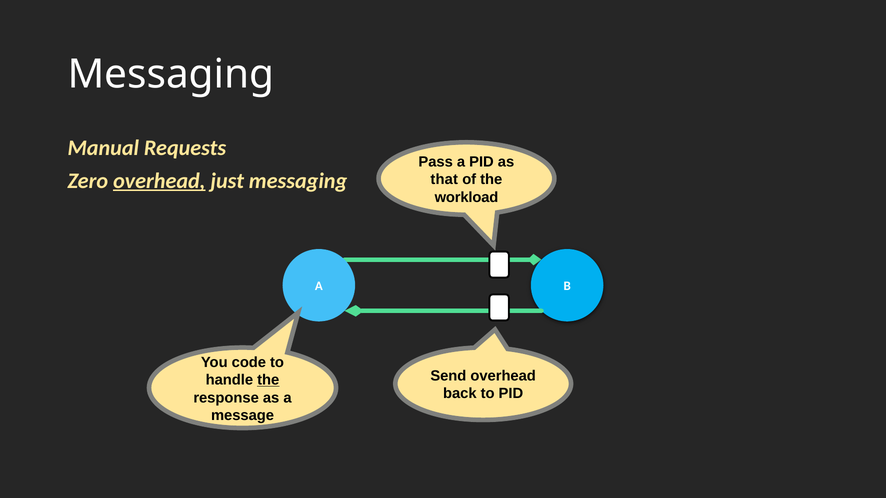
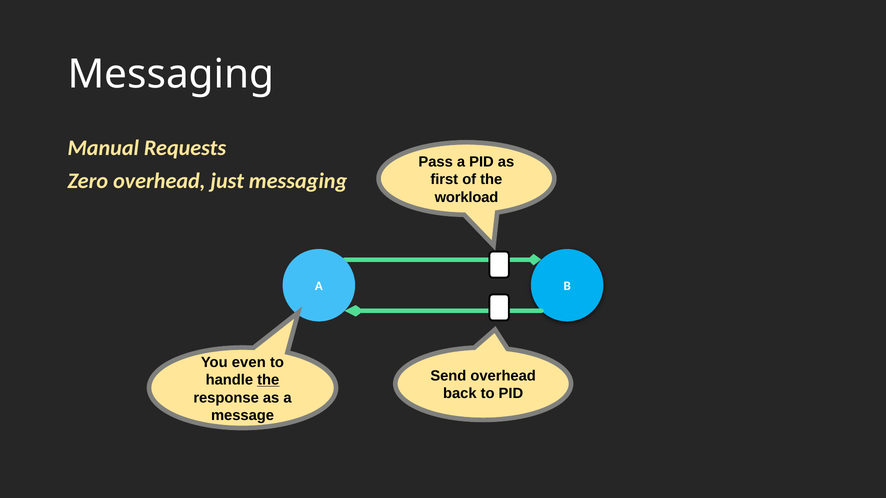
overhead at (159, 181) underline: present -> none
that: that -> first
code: code -> even
